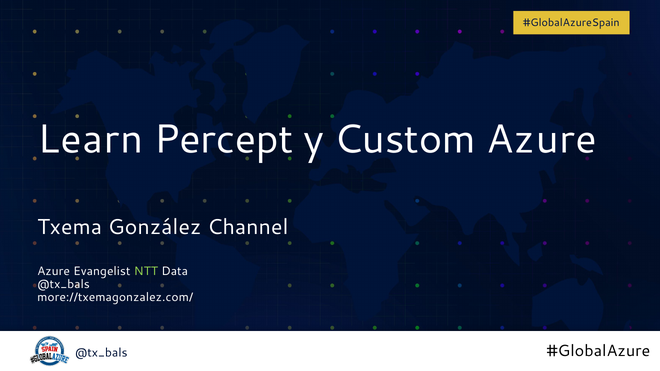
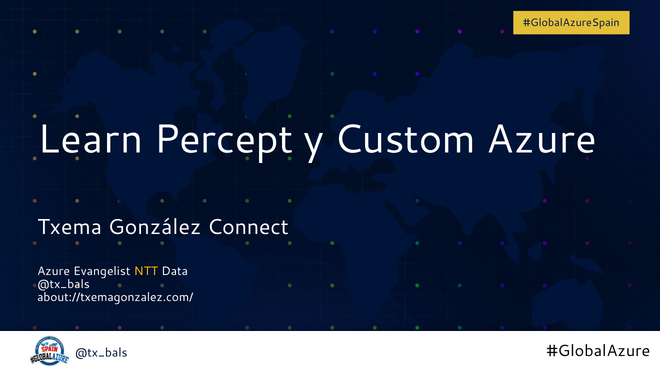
Channel: Channel -> Connect
NTT colour: light green -> yellow
more://txemagonzalez.com/: more://txemagonzalez.com/ -> about://txemagonzalez.com/
